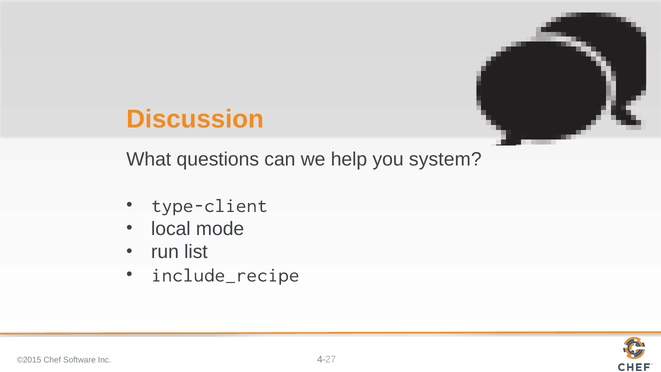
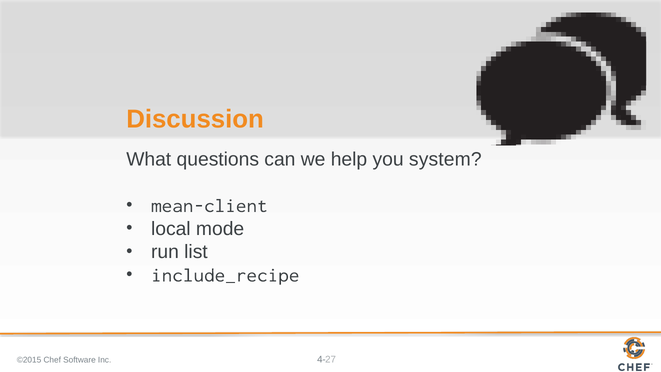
type-client: type-client -> mean-client
